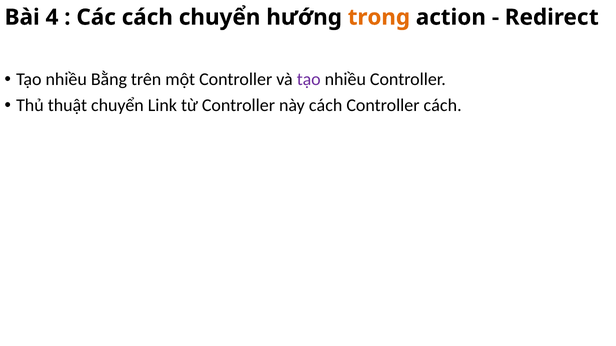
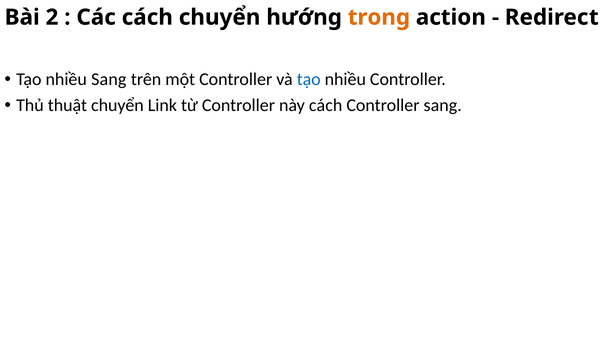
4: 4 -> 2
nhiều Bằng: Bằng -> Sang
tạo at (309, 80) colour: purple -> blue
Controller cách: cách -> sang
